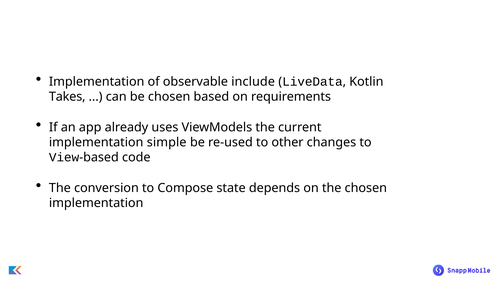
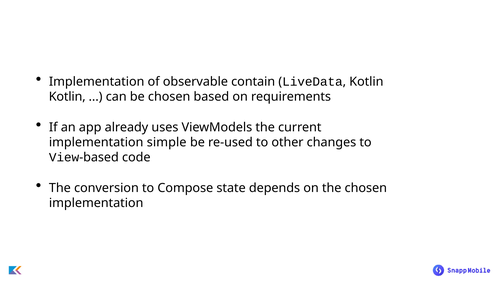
include: include -> contain
Takes at (67, 97): Takes -> Kotlin
